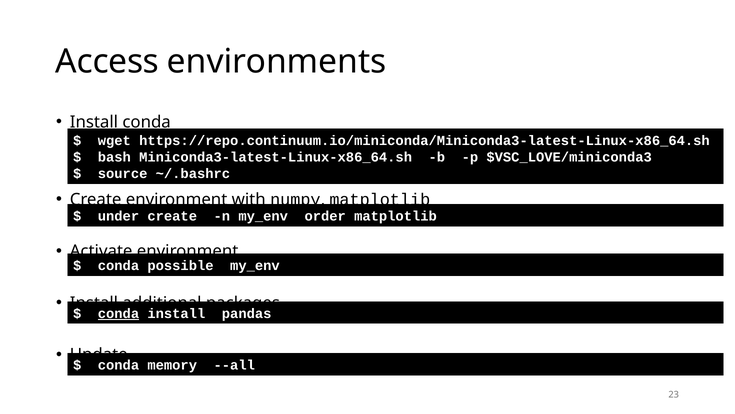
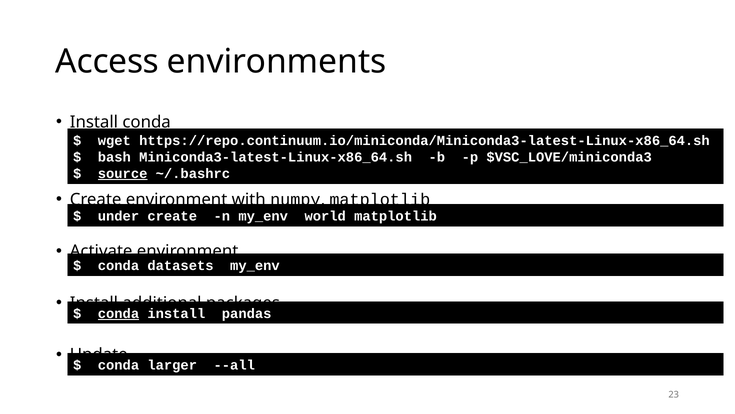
source underline: none -> present
order: order -> world
possible: possible -> datasets
memory: memory -> larger
